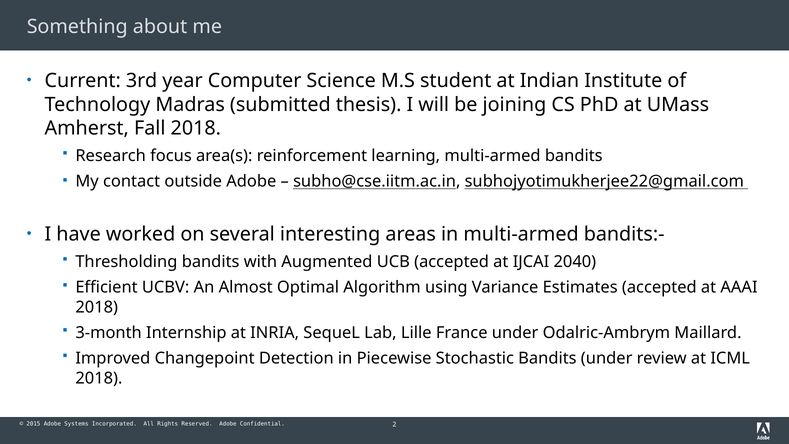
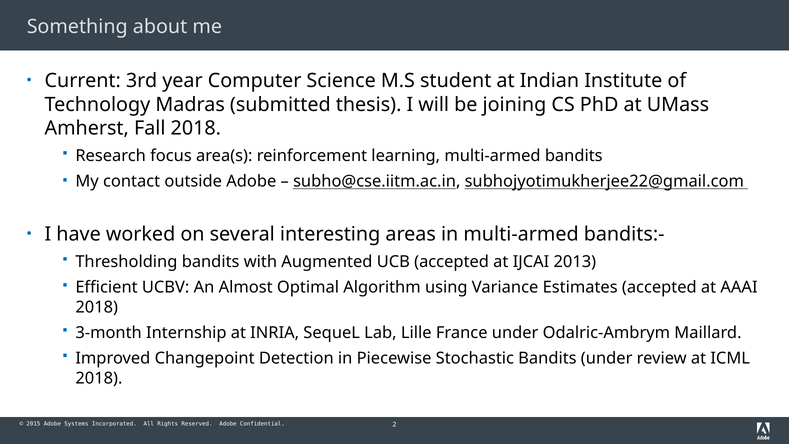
2040: 2040 -> 2013
